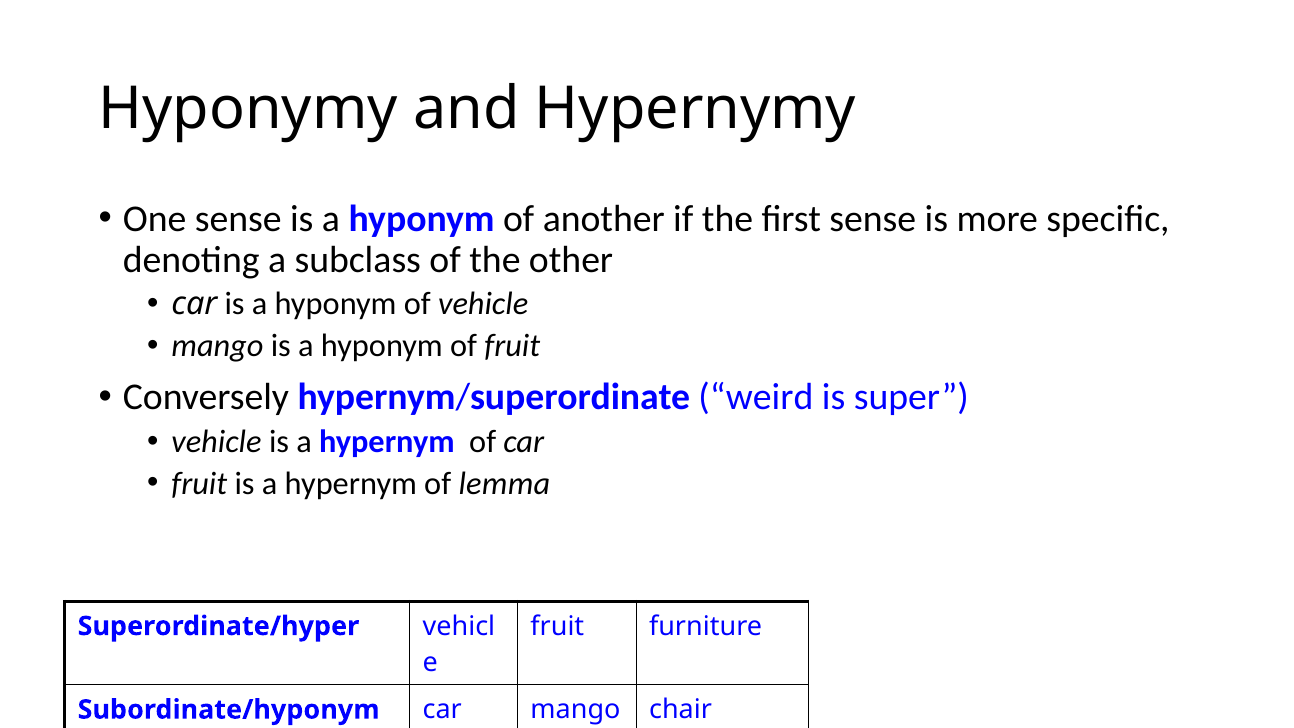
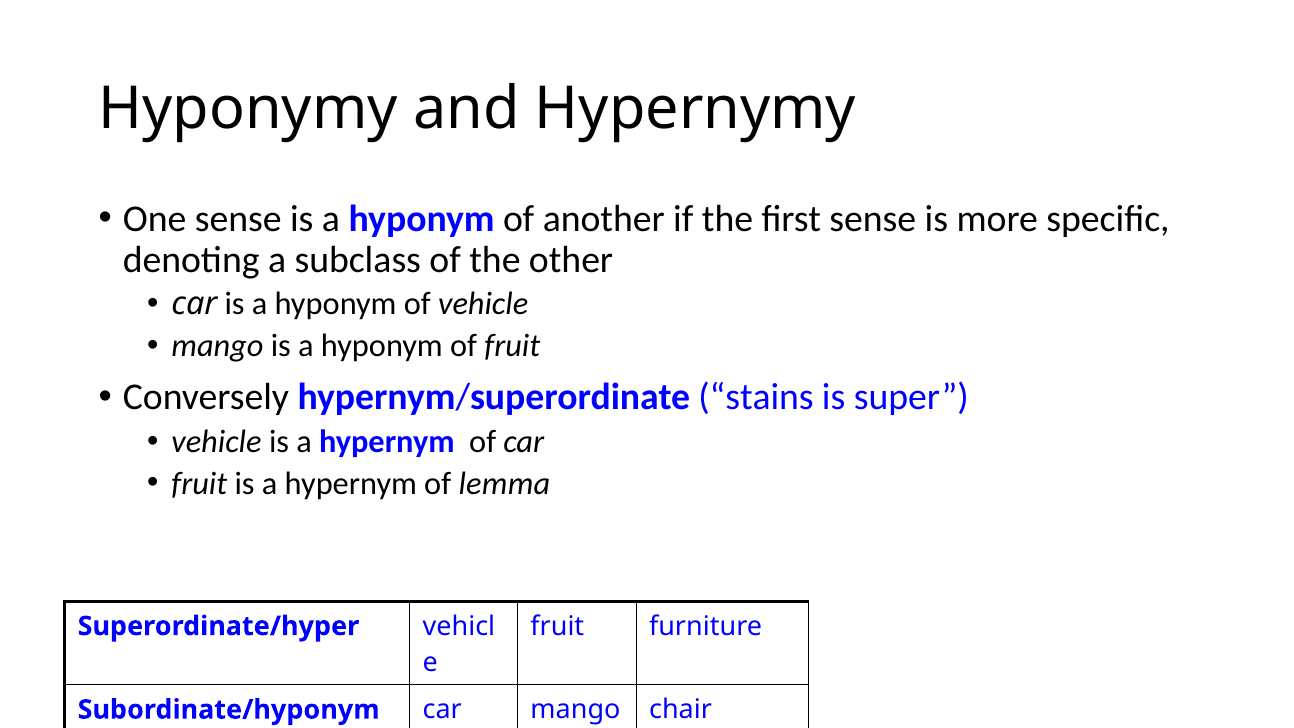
weird: weird -> stains
